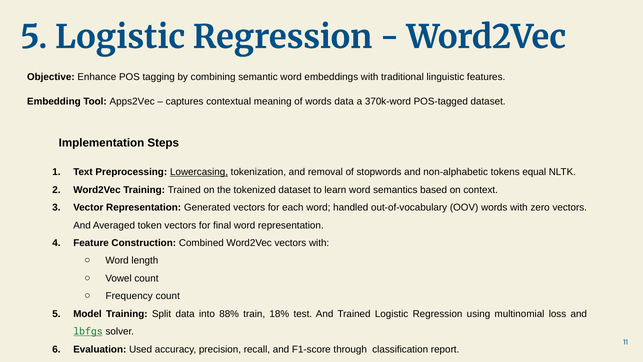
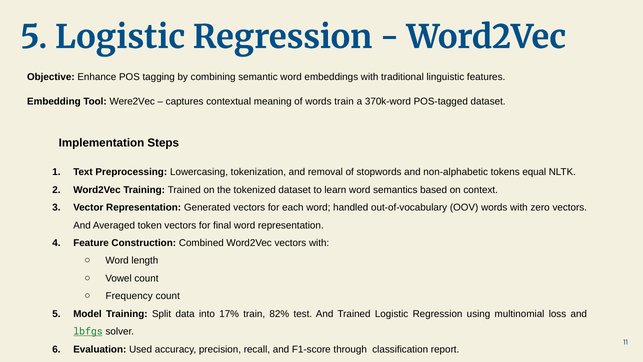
Apps2Vec: Apps2Vec -> Were2Vec
words data: data -> train
Lowercasing underline: present -> none
88%: 88% -> 17%
18%: 18% -> 82%
